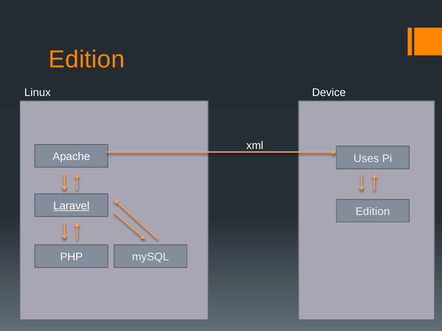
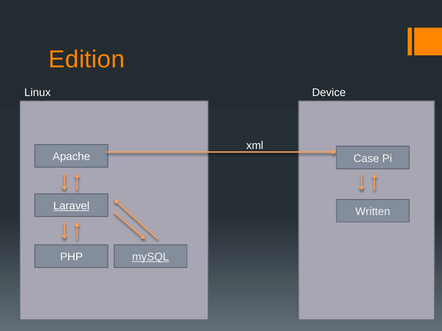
Uses: Uses -> Case
Edition at (373, 212): Edition -> Written
mySQL underline: none -> present
